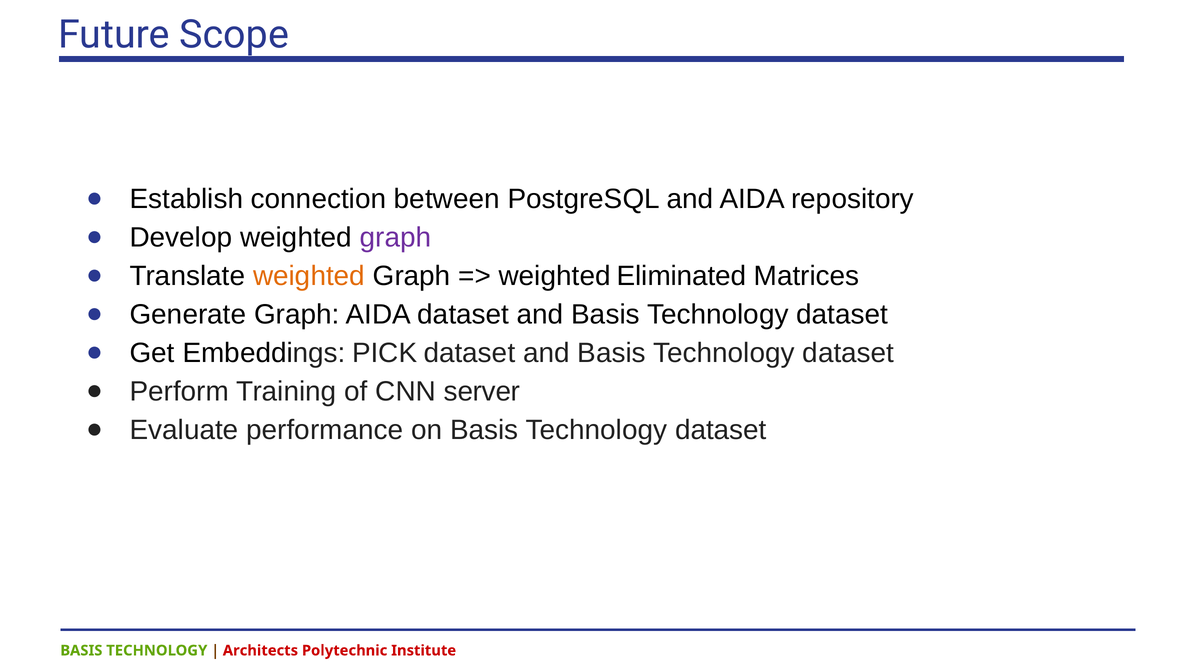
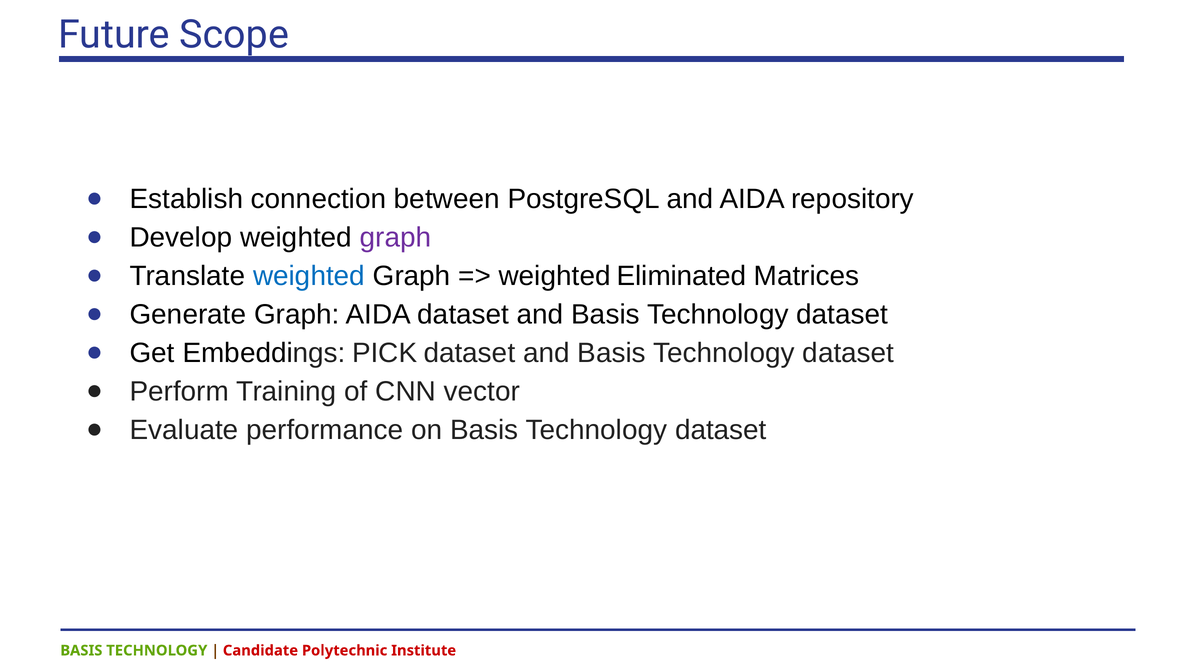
weighted at (309, 276) colour: orange -> blue
server: server -> vector
Architects: Architects -> Candidate
